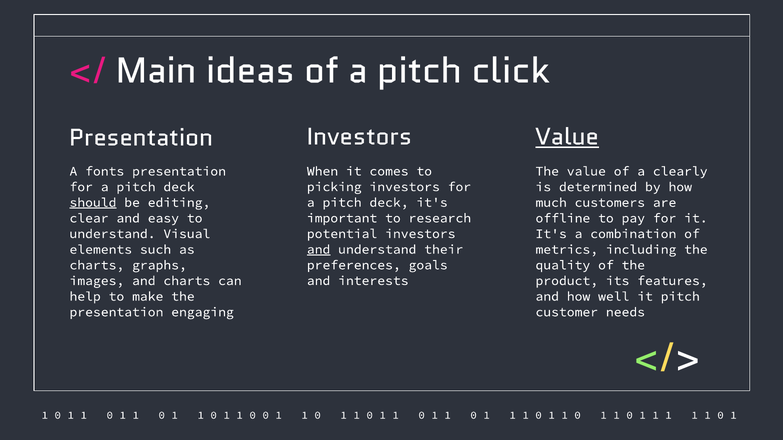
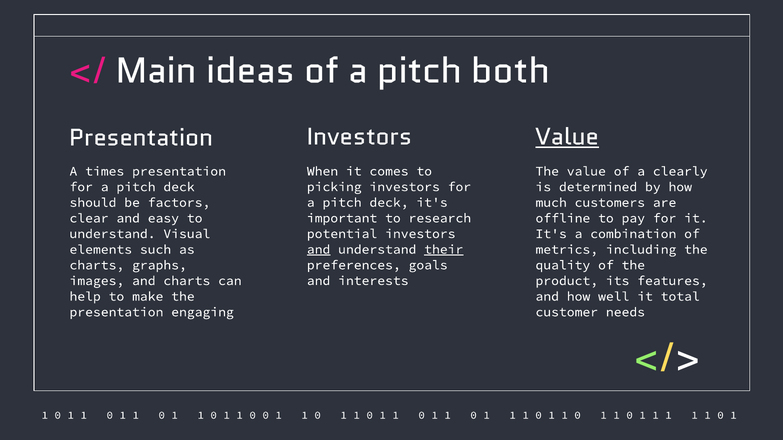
click: click -> both
fonts: fonts -> times
should underline: present -> none
editing: editing -> factors
their underline: none -> present
it pitch: pitch -> total
